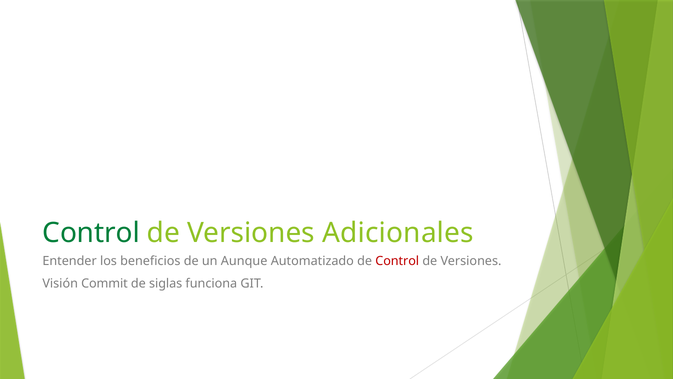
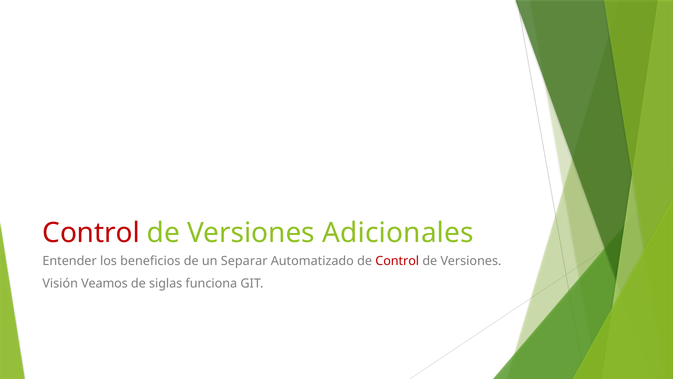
Control at (91, 233) colour: green -> red
Aunque: Aunque -> Separar
Commit: Commit -> Veamos
